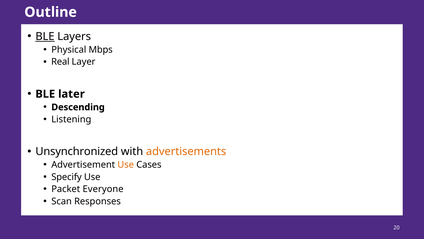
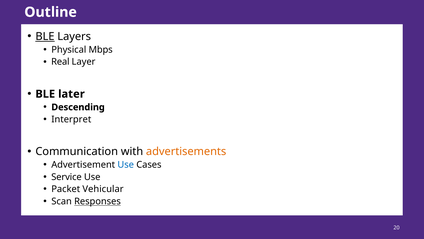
Listening: Listening -> Interpret
Unsynchronized: Unsynchronized -> Communication
Use at (126, 164) colour: orange -> blue
Specify: Specify -> Service
Everyone: Everyone -> Vehicular
Responses underline: none -> present
